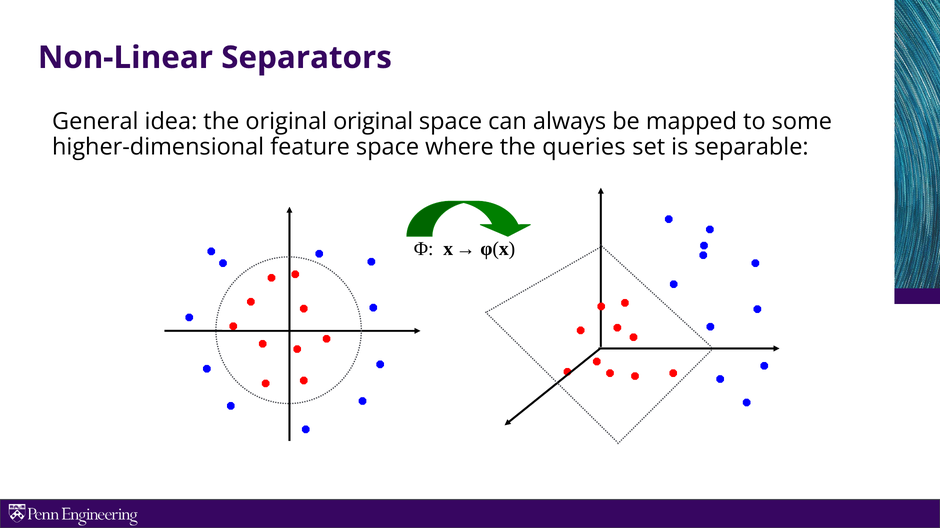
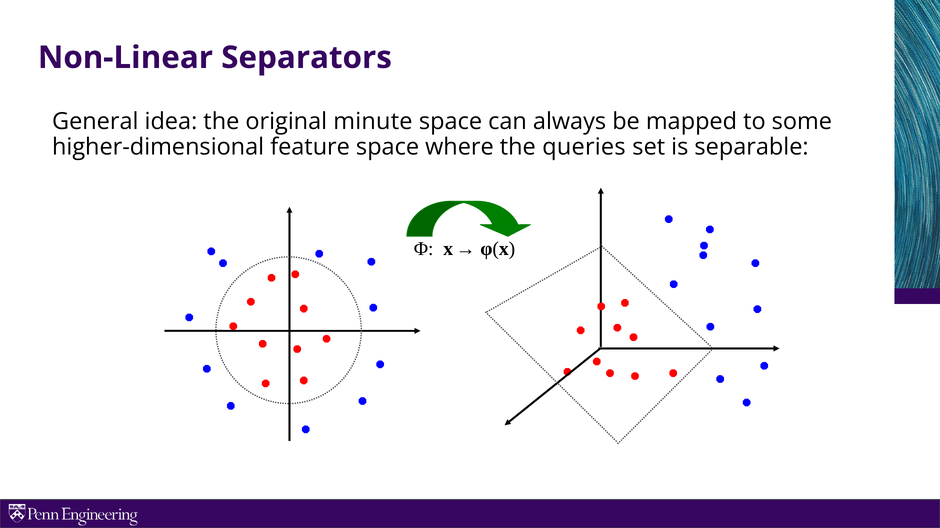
original original: original -> minute
